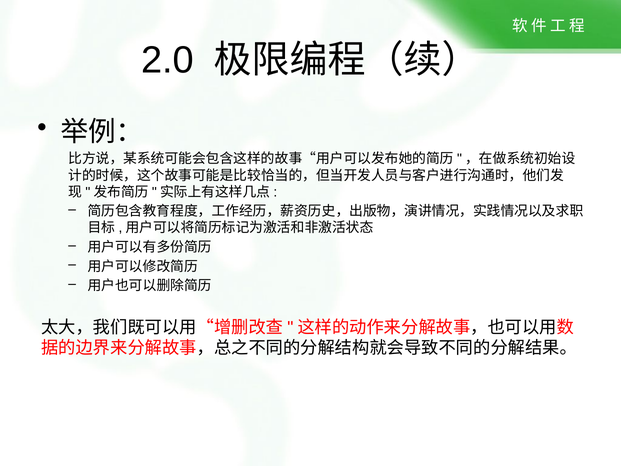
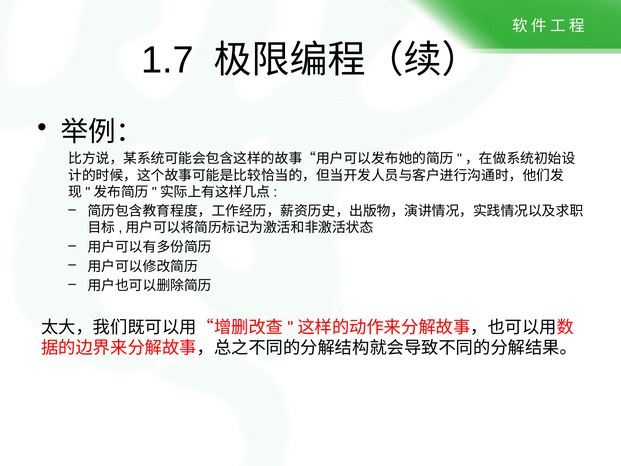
2.0: 2.0 -> 1.7
